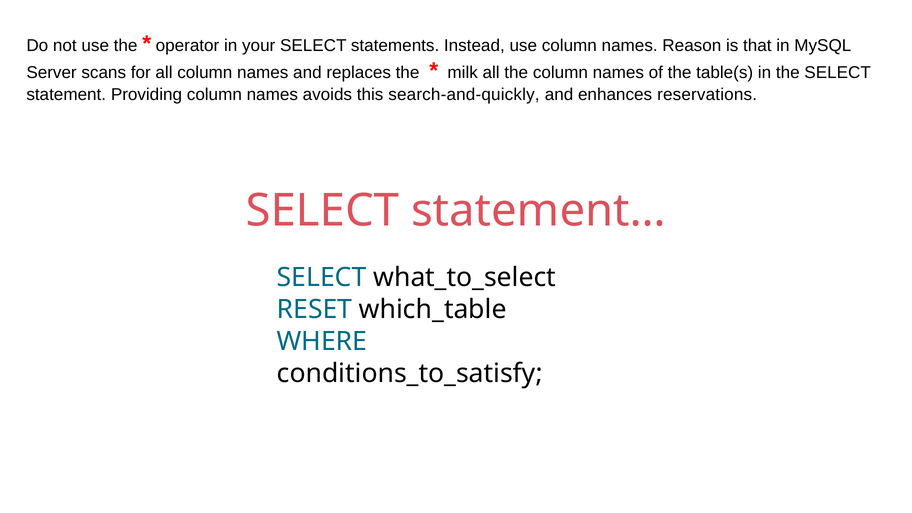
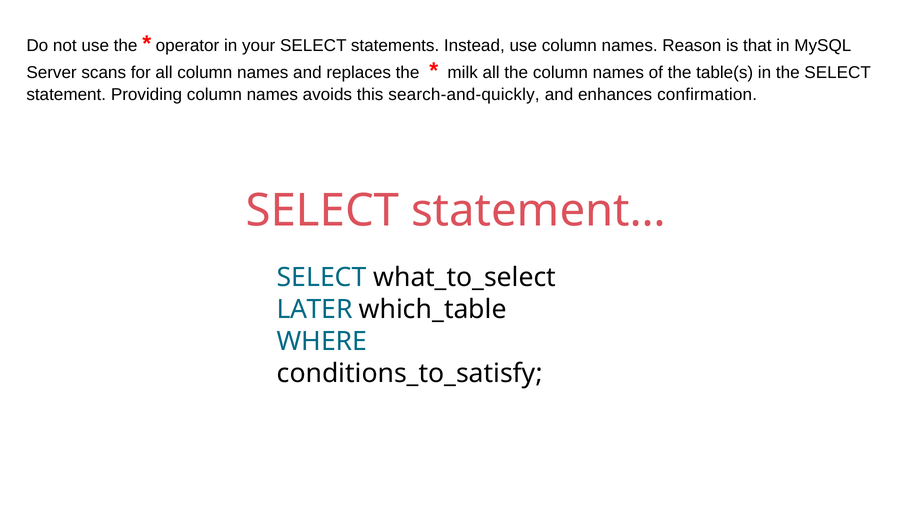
reservations: reservations -> confirmation
RESET: RESET -> LATER
